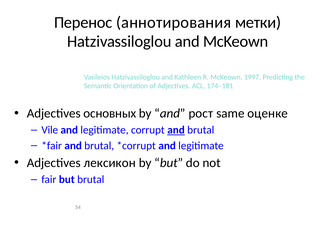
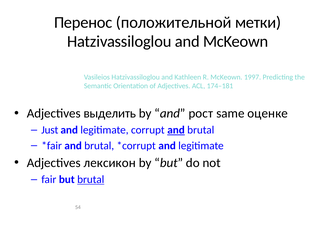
аннотирования: аннотирования -> положительной
основных: основных -> выделить
Vile: Vile -> Just
brutal at (91, 180) underline: none -> present
